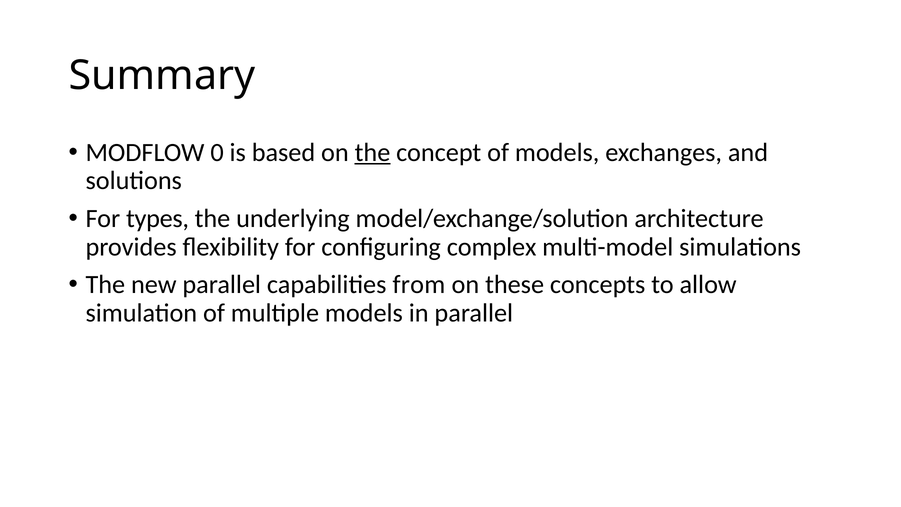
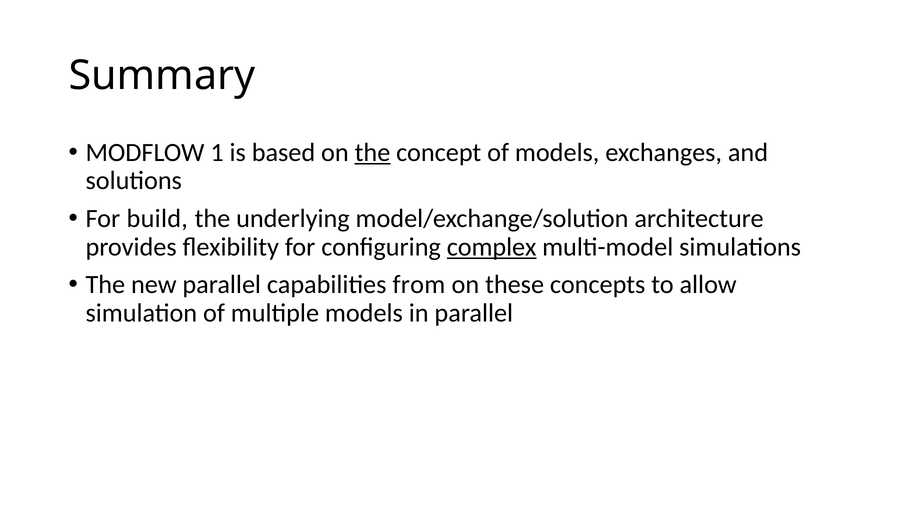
0: 0 -> 1
types: types -> build
complex underline: none -> present
